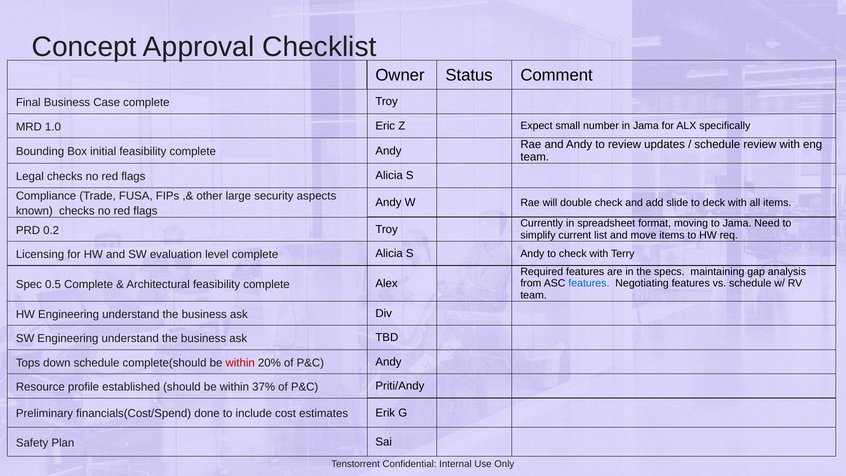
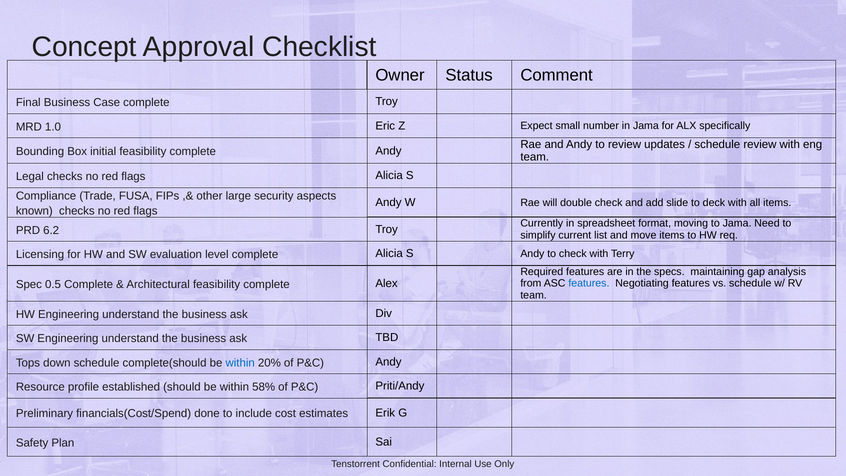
0.2: 0.2 -> 6.2
within at (240, 363) colour: red -> blue
37%: 37% -> 58%
